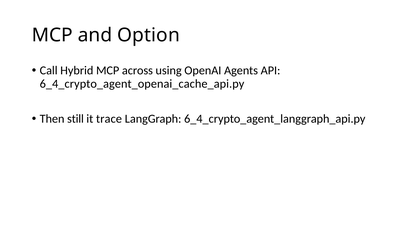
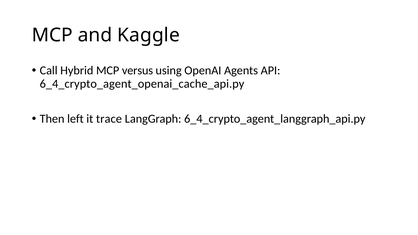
Option: Option -> Kaggle
across: across -> versus
still: still -> left
